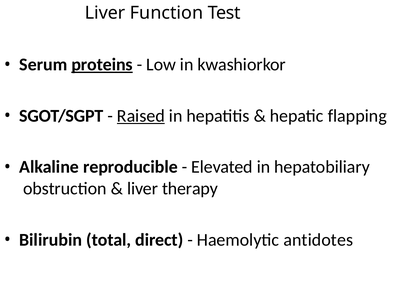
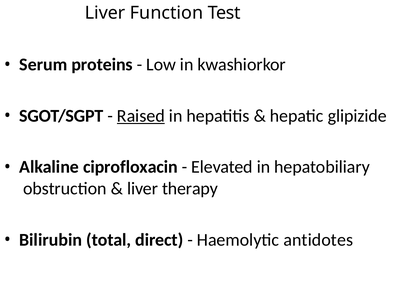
proteins underline: present -> none
flapping: flapping -> glipizide
reproducible: reproducible -> ciprofloxacin
